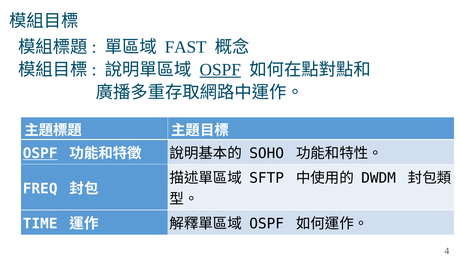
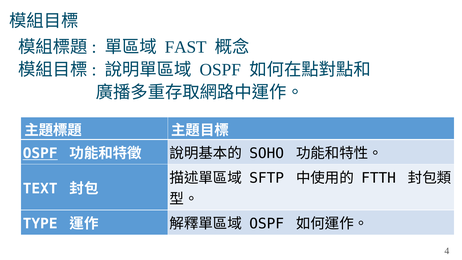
OSPF at (220, 70) underline: present -> none
DWDM: DWDM -> FTTH
FREQ: FREQ -> TEXT
TIME: TIME -> TYPE
